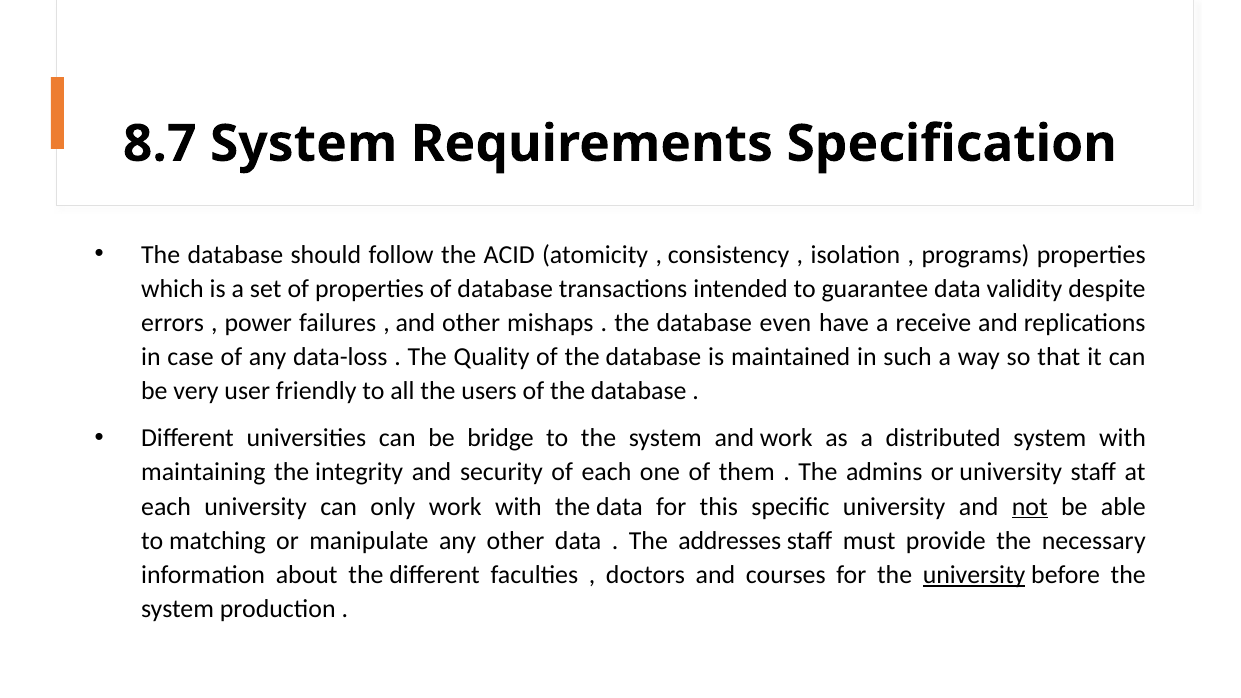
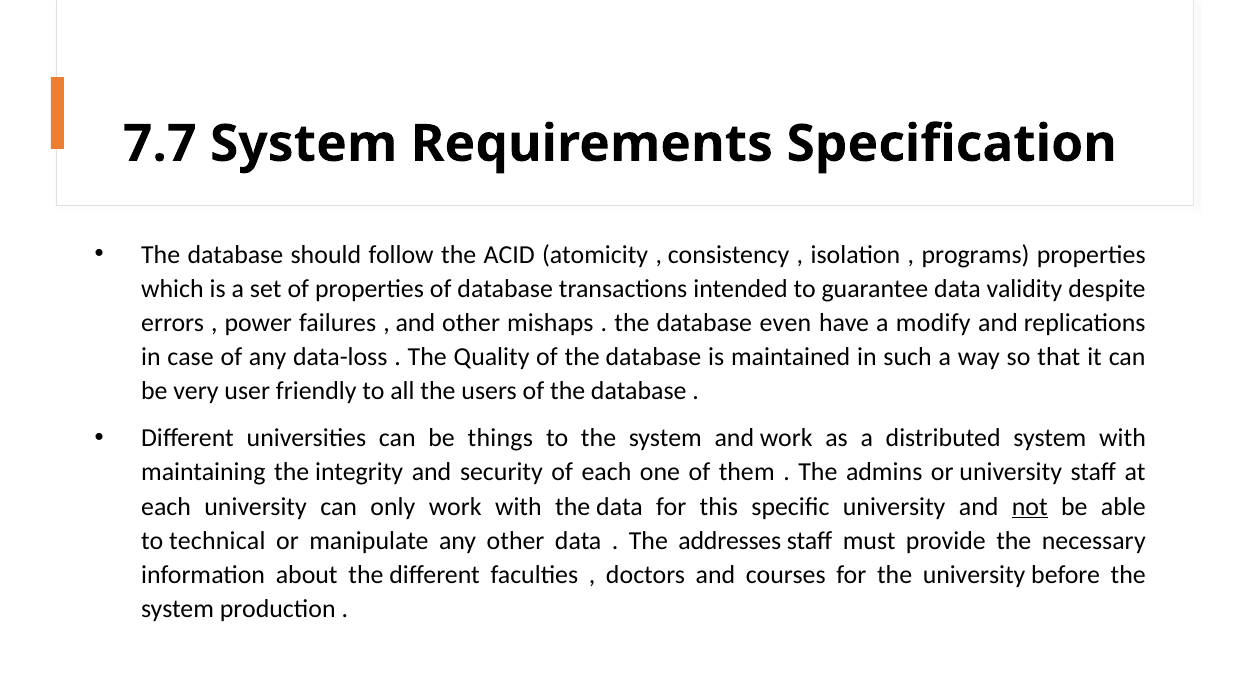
8.7: 8.7 -> 7.7
receive: receive -> modify
bridge: bridge -> things
matching: matching -> technical
university at (974, 575) underline: present -> none
